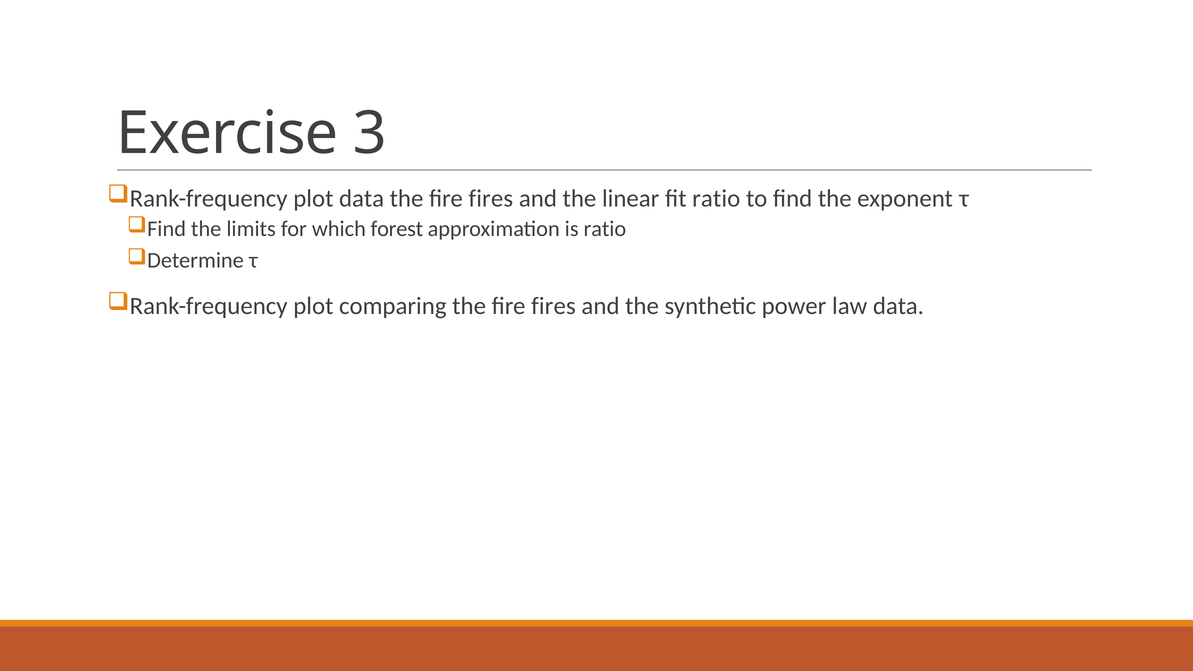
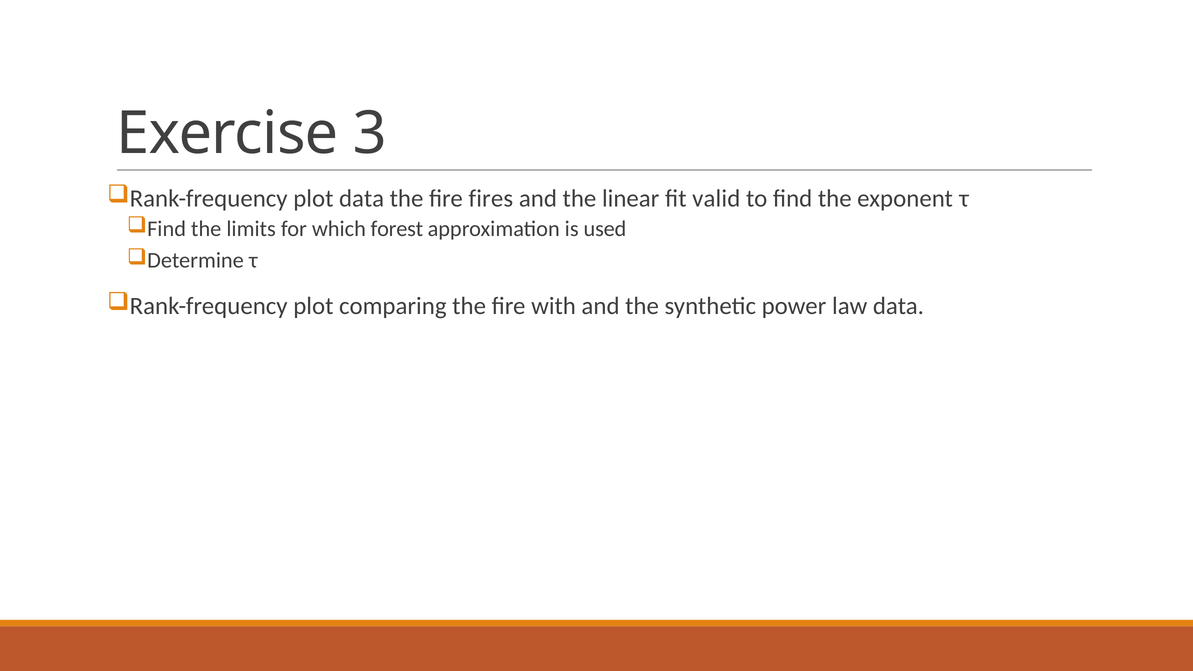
fit ratio: ratio -> valid
is ratio: ratio -> used
comparing the fire fires: fires -> with
